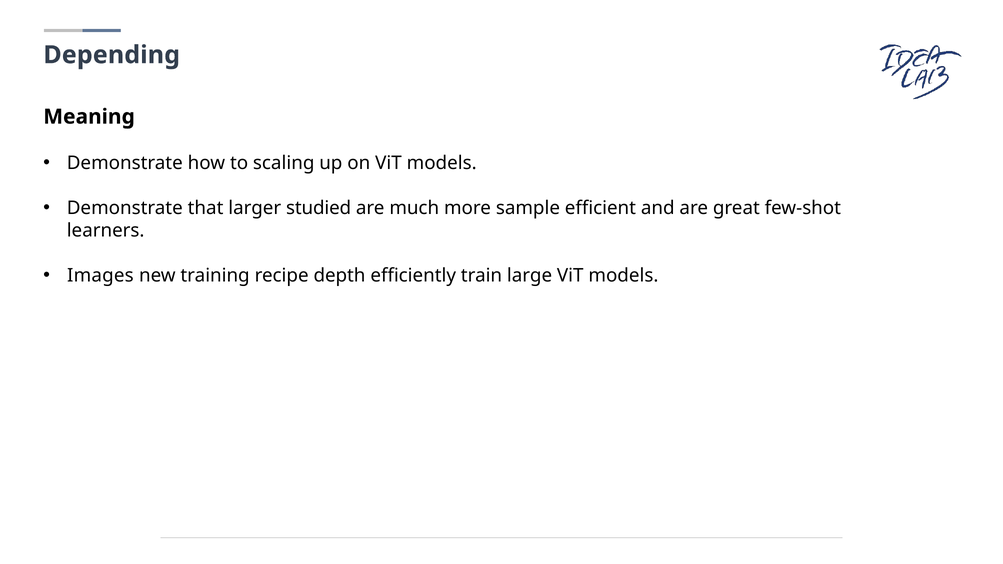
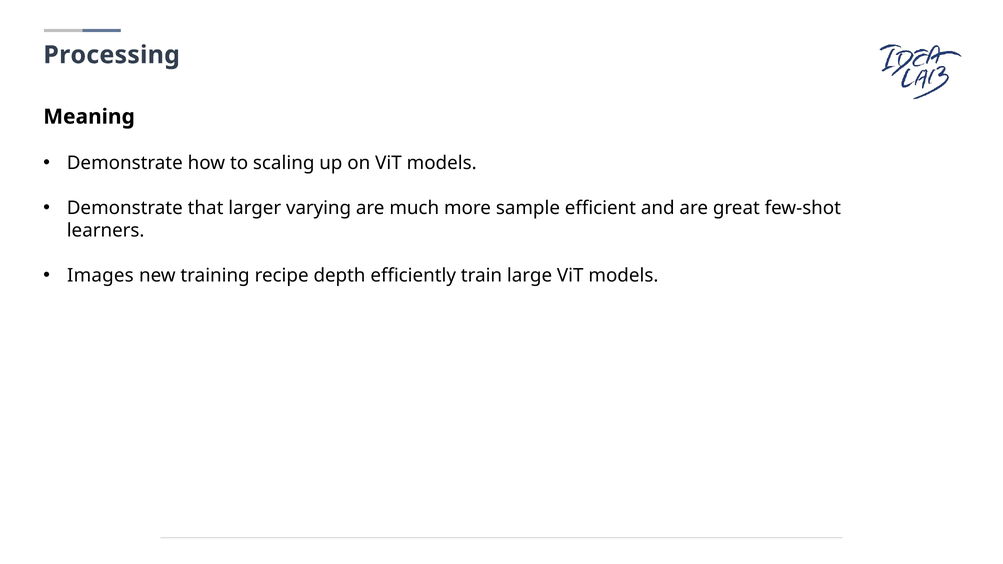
Depending: Depending -> Processing
studied: studied -> varying
